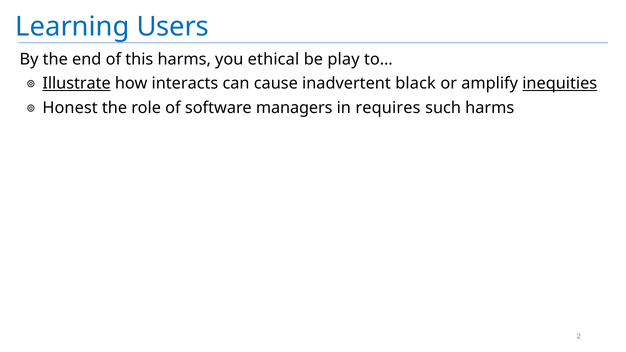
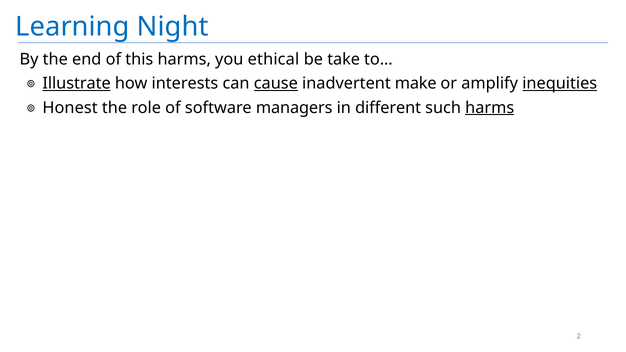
Users: Users -> Night
play: play -> take
interacts: interacts -> interests
cause underline: none -> present
black: black -> make
requires: requires -> different
harms at (490, 108) underline: none -> present
